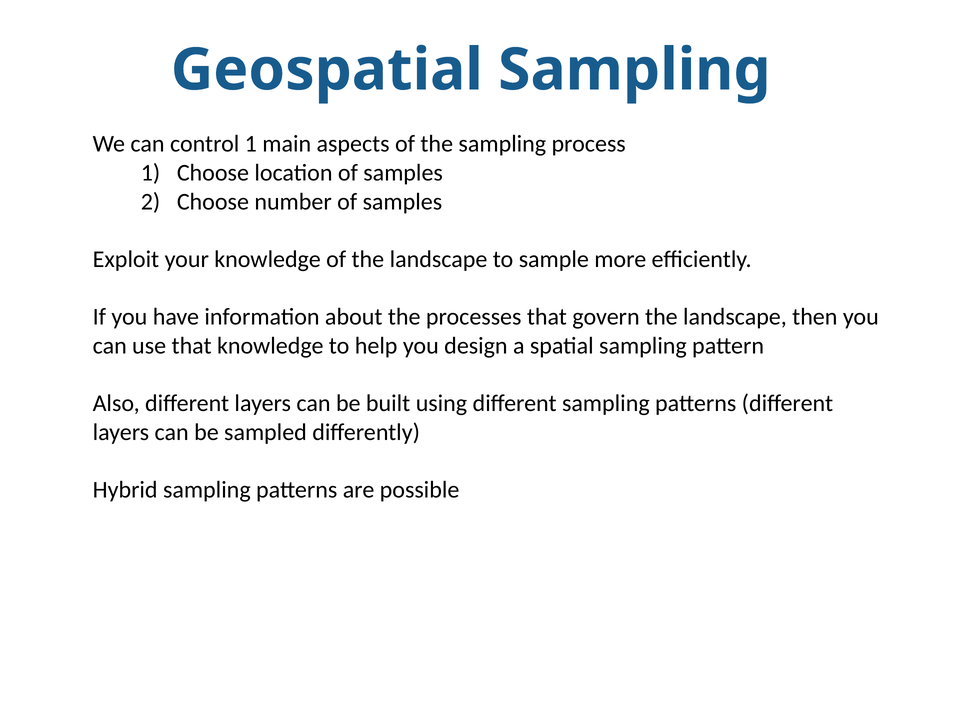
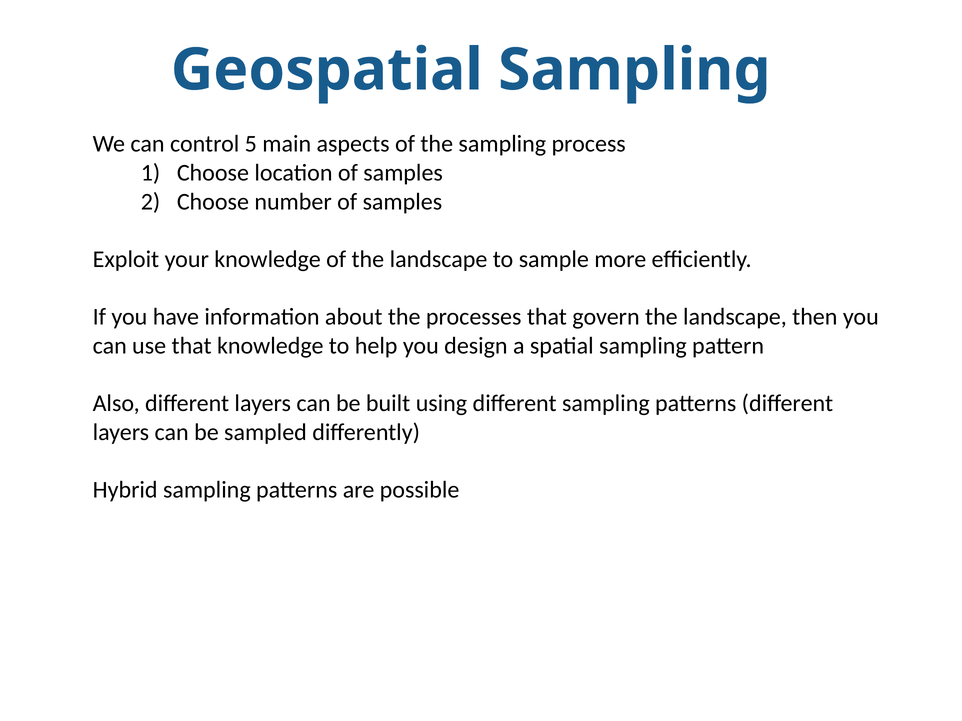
control 1: 1 -> 5
